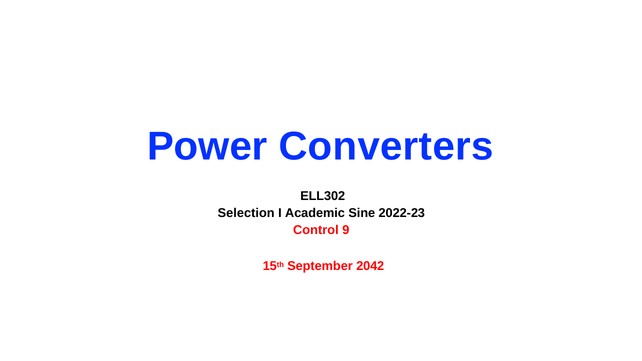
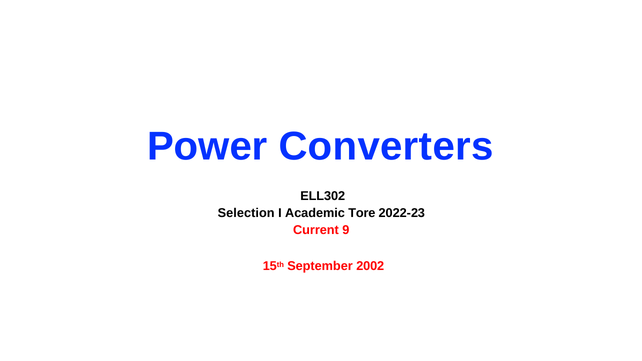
Sine: Sine -> Tore
Control: Control -> Current
2042: 2042 -> 2002
